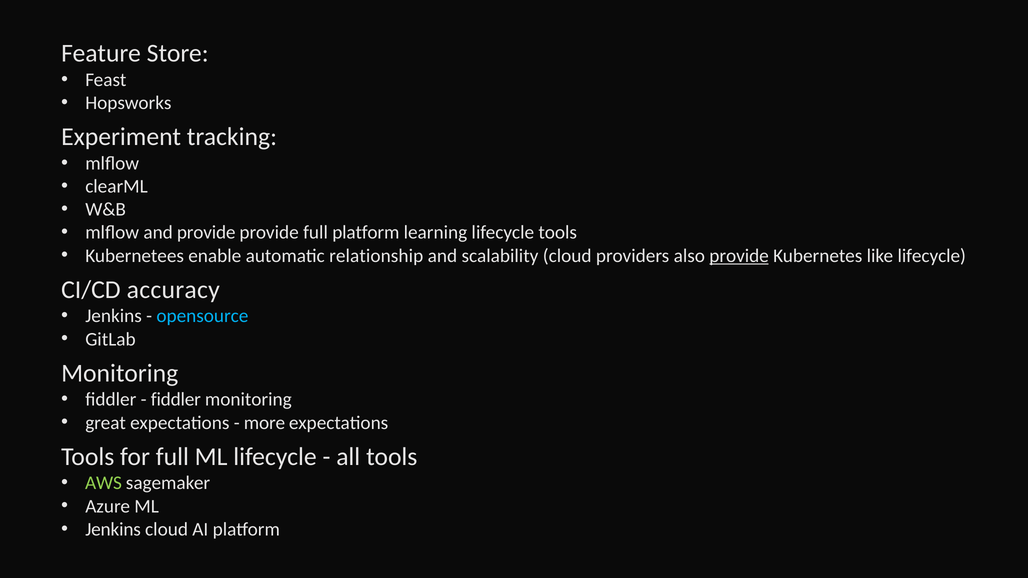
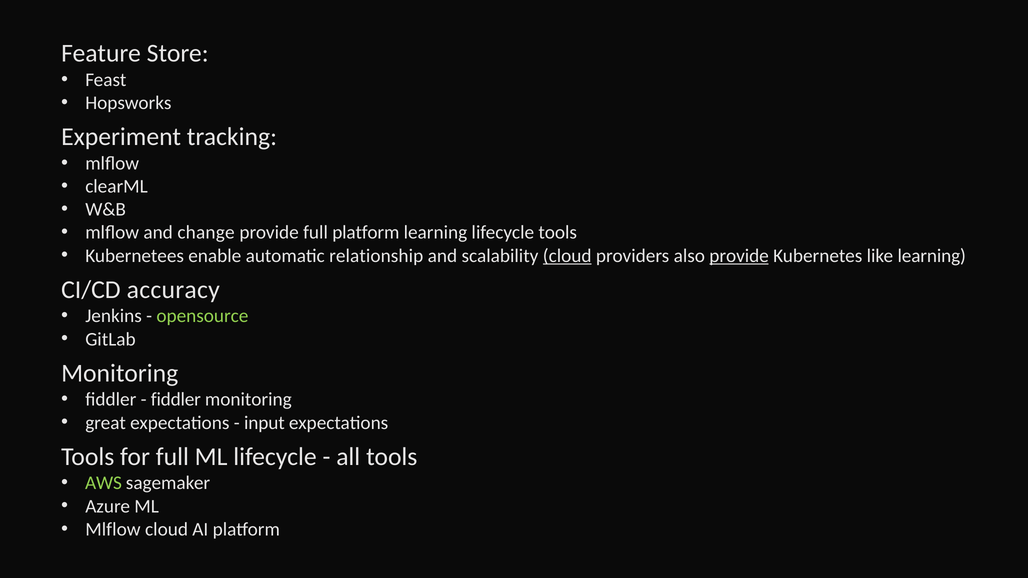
and provide: provide -> change
cloud at (567, 256) underline: none -> present
like lifecycle: lifecycle -> learning
opensource colour: light blue -> light green
more: more -> input
Jenkins at (113, 530): Jenkins -> Mlflow
